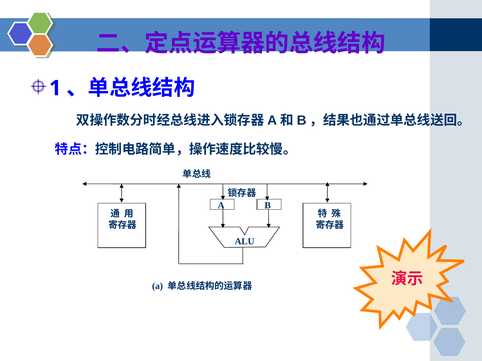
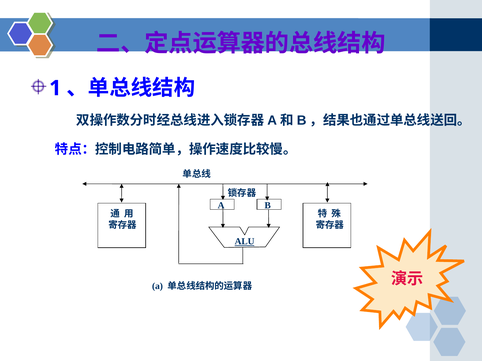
ALU underline: none -> present
